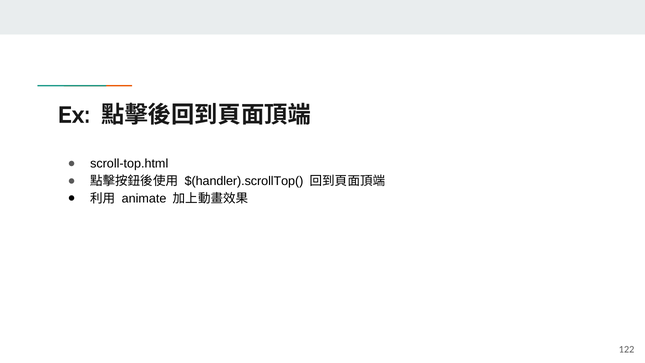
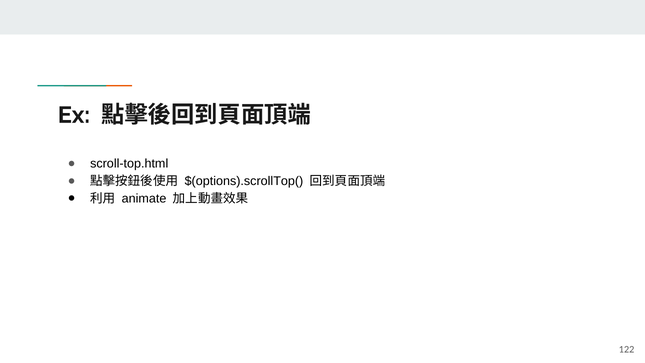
$(handler).scrollTop(: $(handler).scrollTop( -> $(options).scrollTop(
